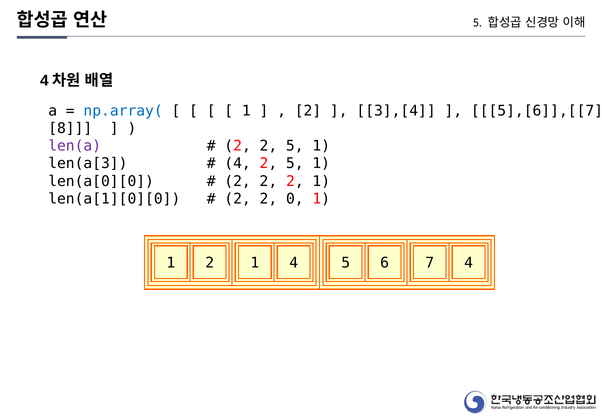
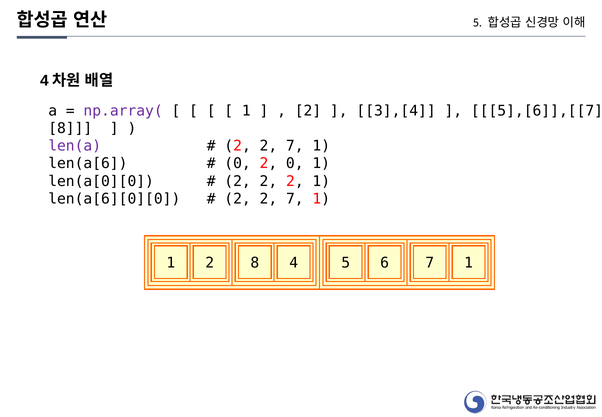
np.array( colour: blue -> purple
5 at (295, 146): 5 -> 7
len(a[3: len(a[3 -> len(a[6
4 at (238, 164): 4 -> 0
5 at (295, 164): 5 -> 0
len(a[1][0][0: len(a[1][0][0 -> len(a[6][0][0
0 at (295, 199): 0 -> 7
1 2 1: 1 -> 8
6 7 4: 4 -> 1
